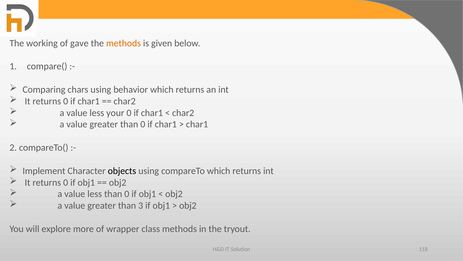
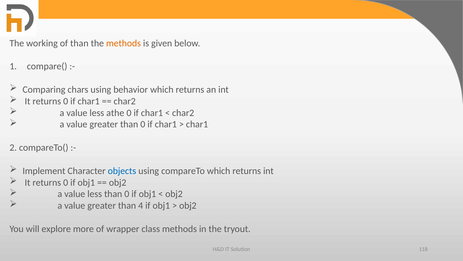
of gave: gave -> than
your: your -> athe
objects colour: black -> blue
3: 3 -> 4
